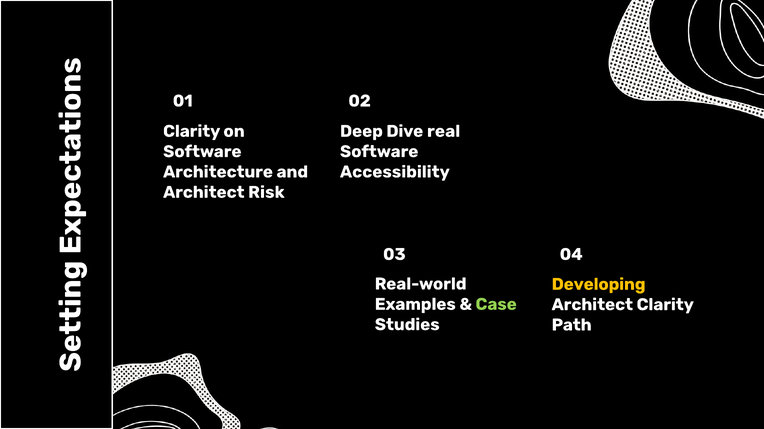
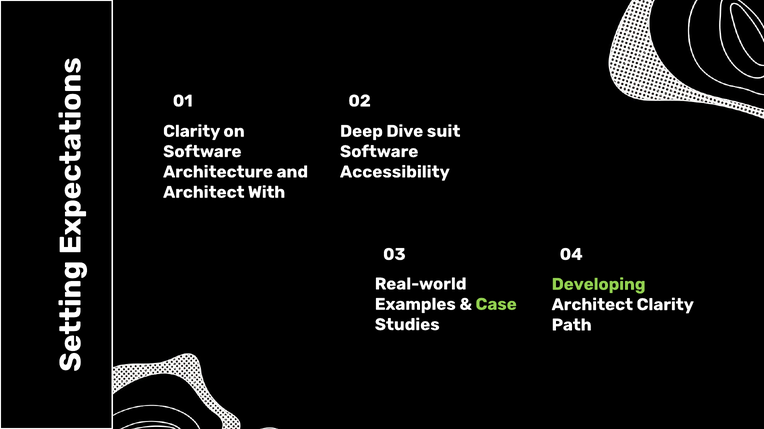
real: real -> suit
Risk: Risk -> With
Developing colour: yellow -> light green
